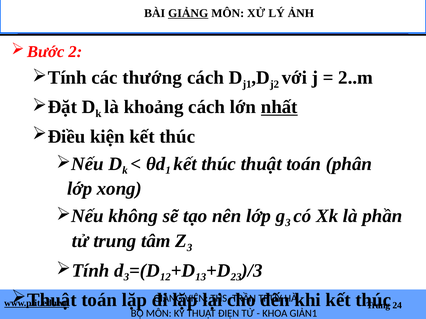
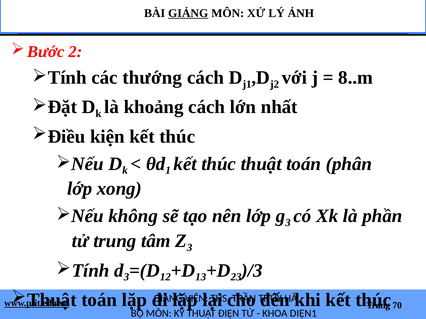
2..m: 2..m -> 8..m
nhất underline: present -> none
24: 24 -> 70
GIẢN1: GIẢN1 -> DIỆN1
